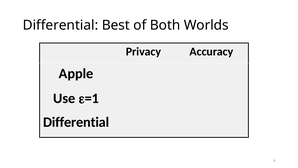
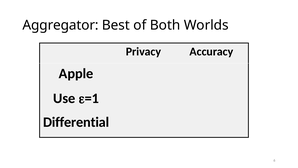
Differential at (60, 25): Differential -> Aggregator
